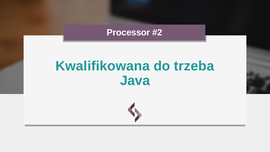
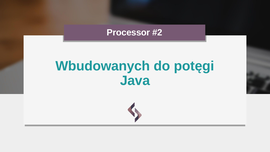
Kwalifikowana: Kwalifikowana -> Wbudowanych
trzeba: trzeba -> potęgi
